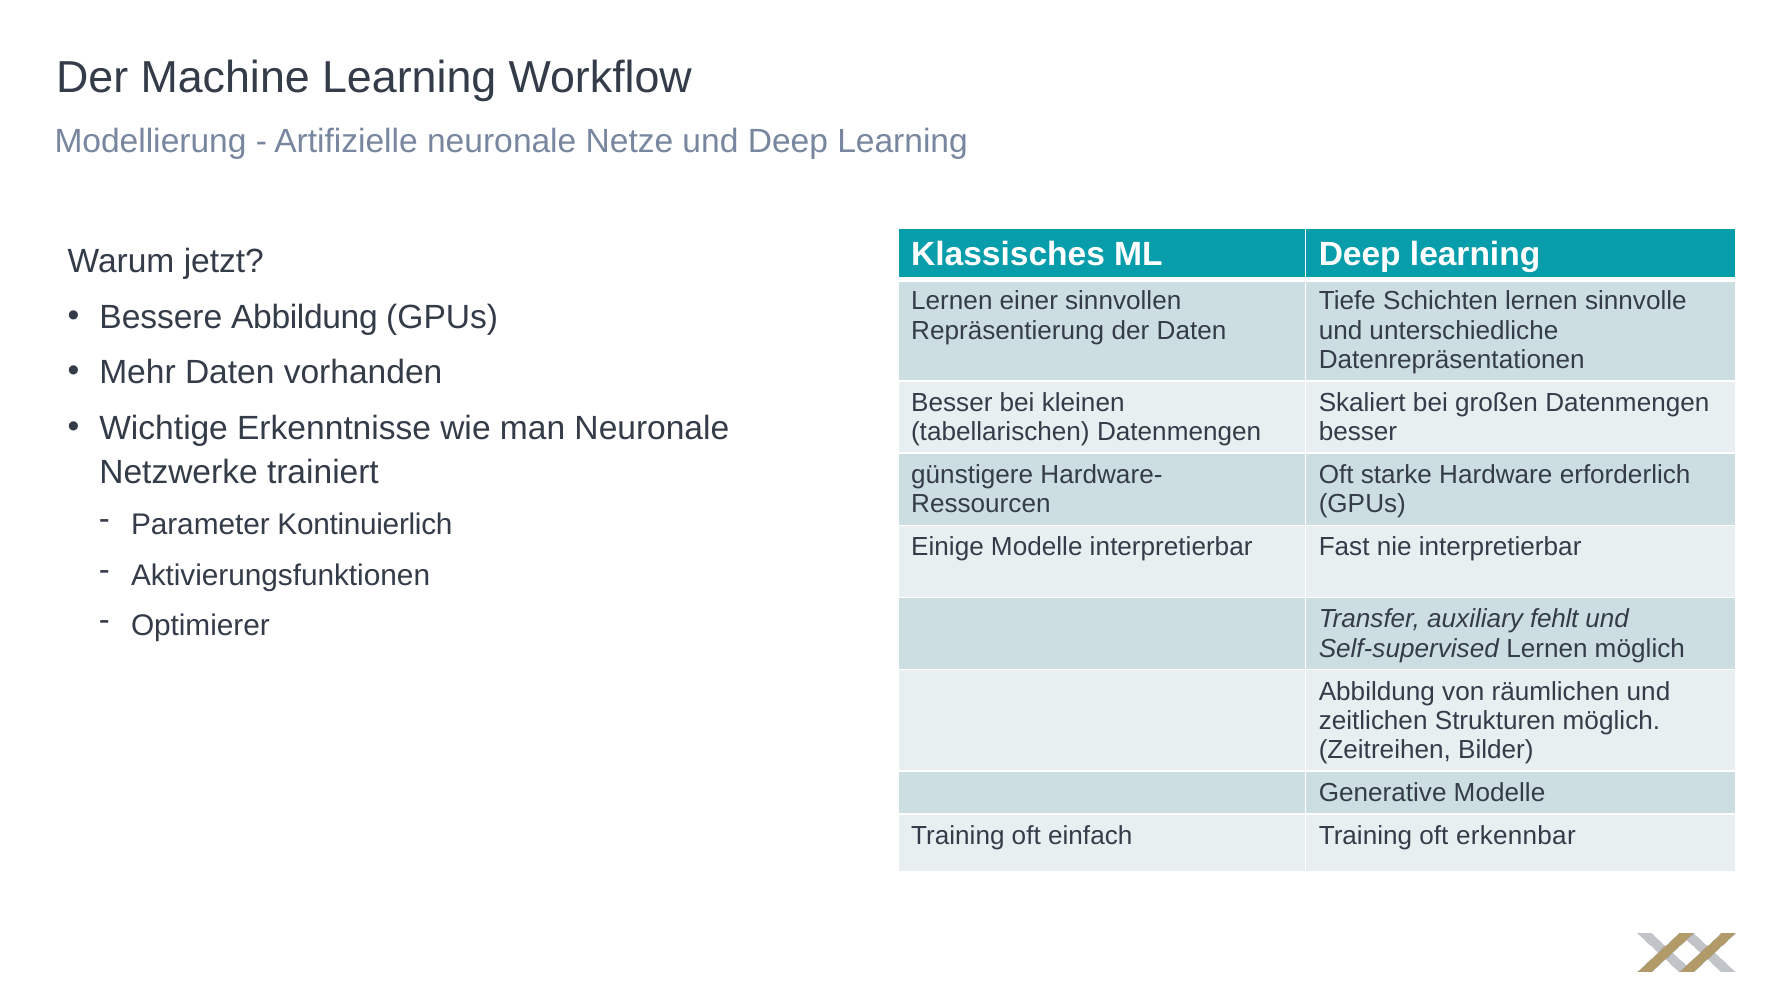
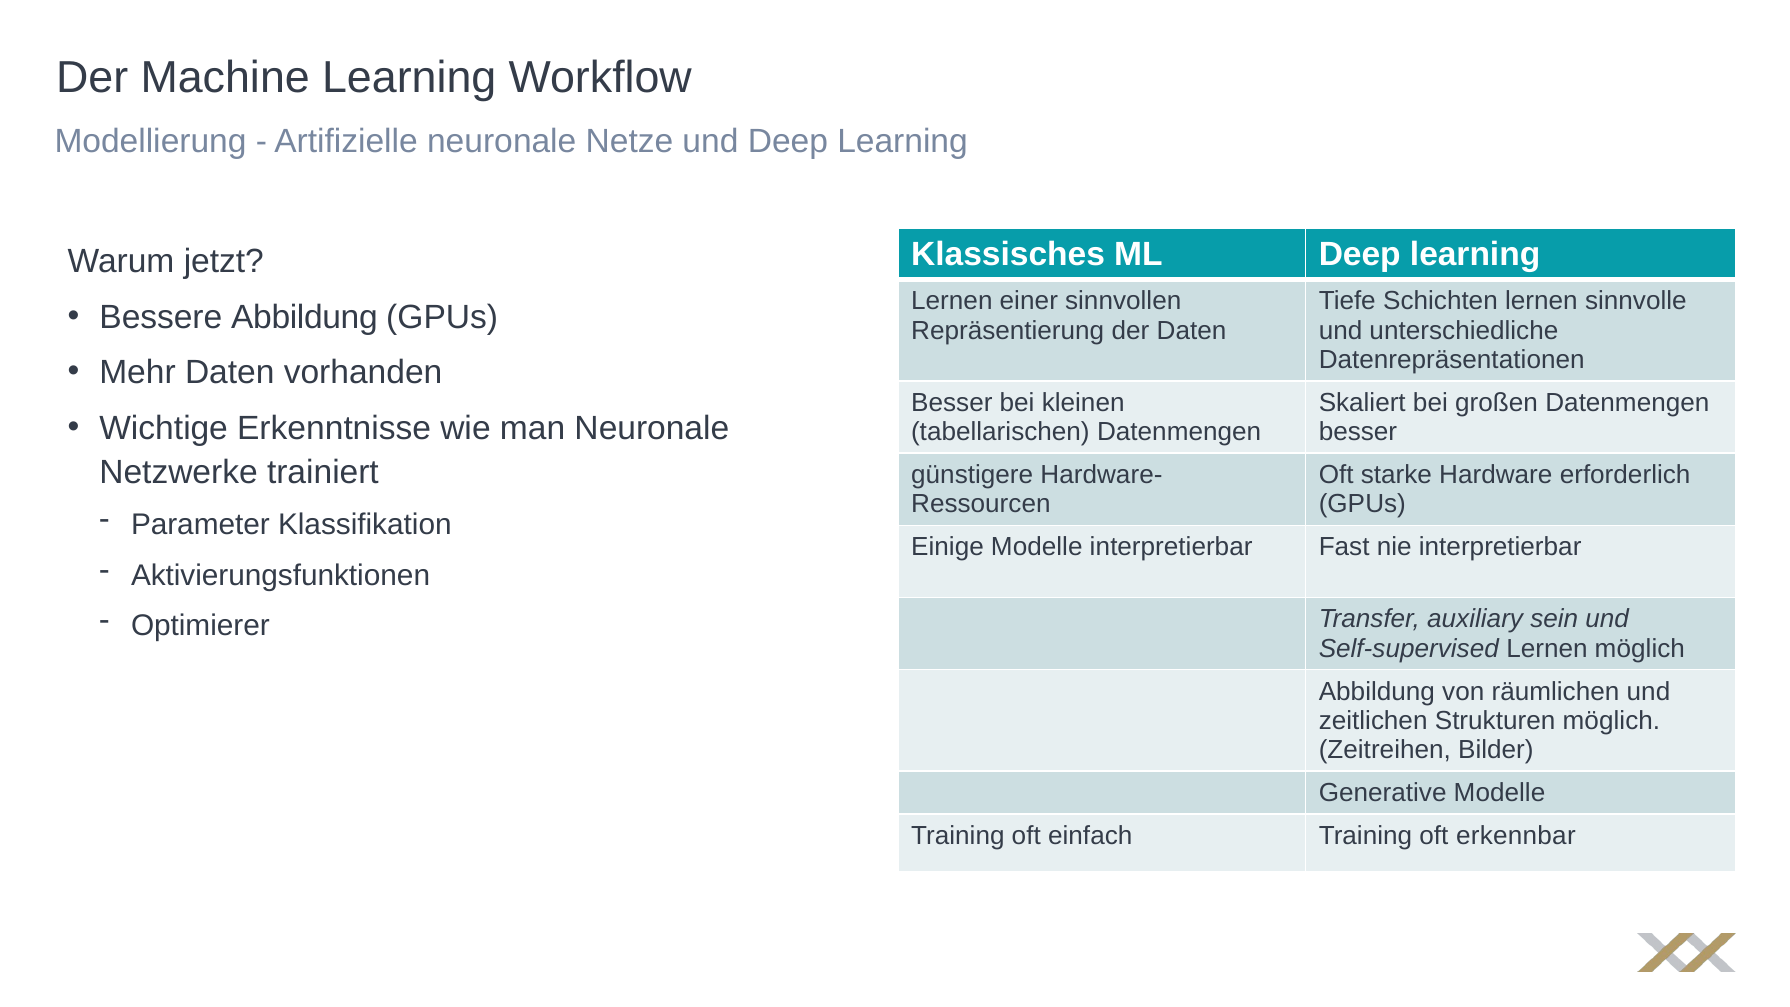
Kontinuierlich: Kontinuierlich -> Klassifikation
fehlt: fehlt -> sein
